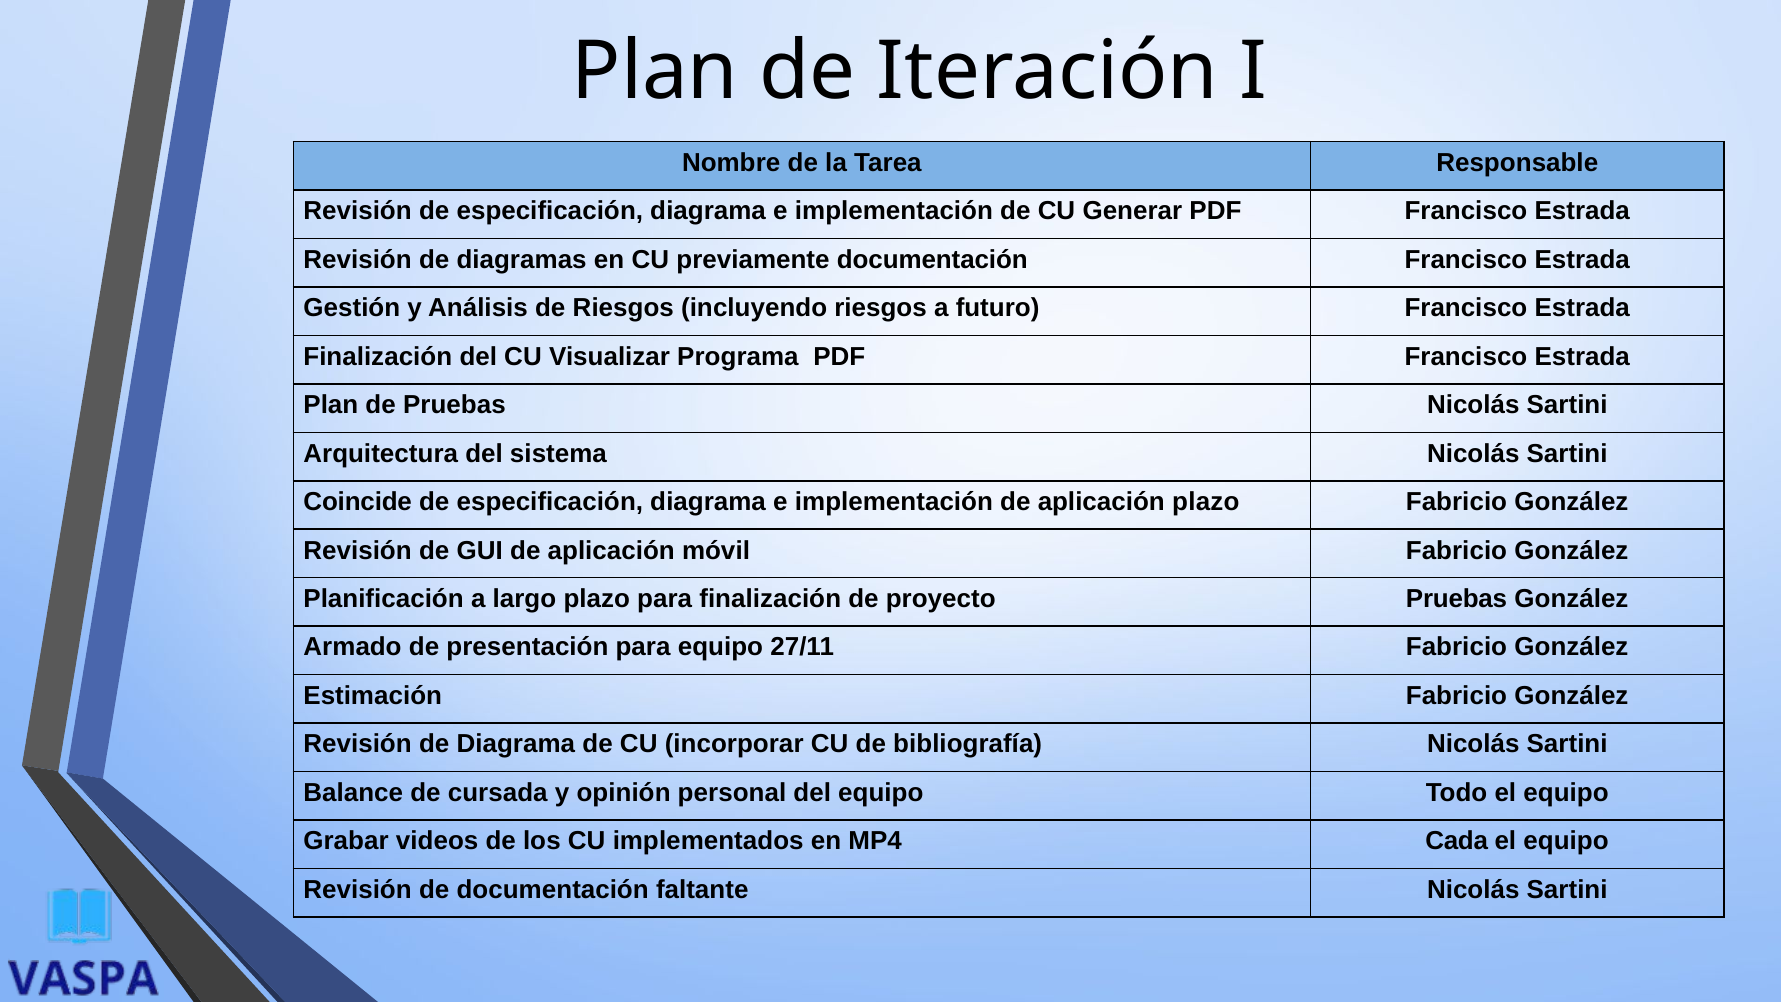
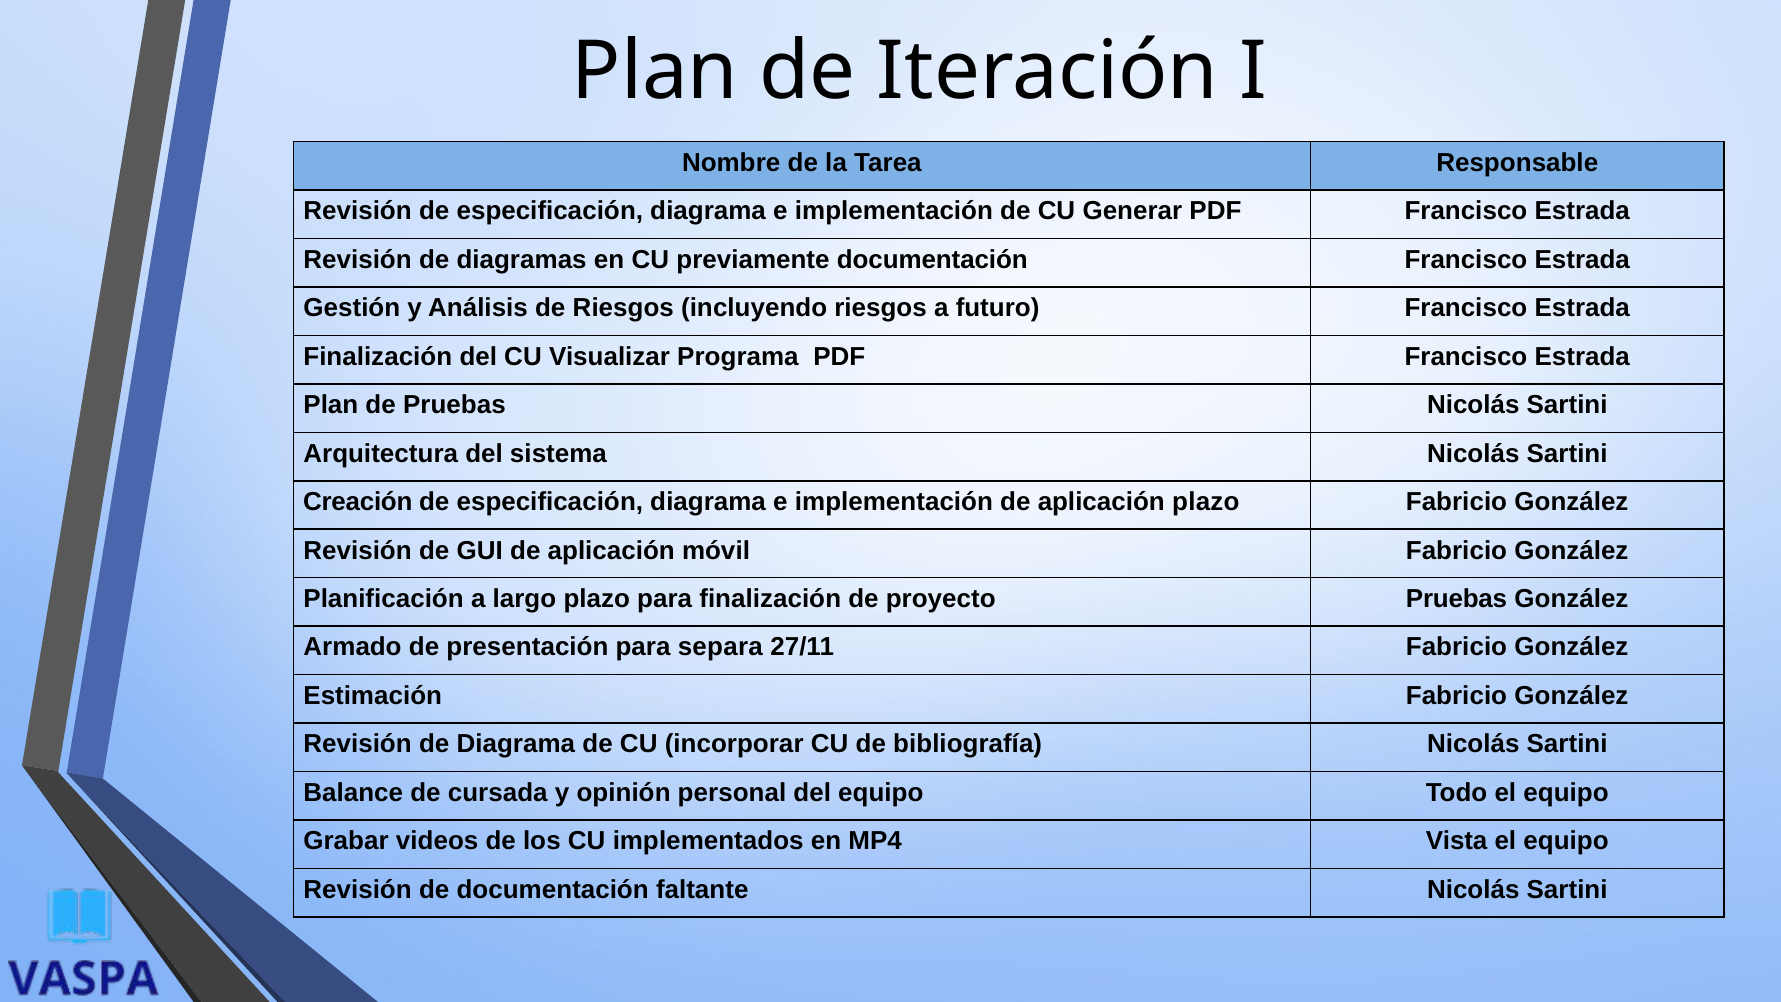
Coincide: Coincide -> Creación
para equipo: equipo -> separa
Cada: Cada -> Vista
